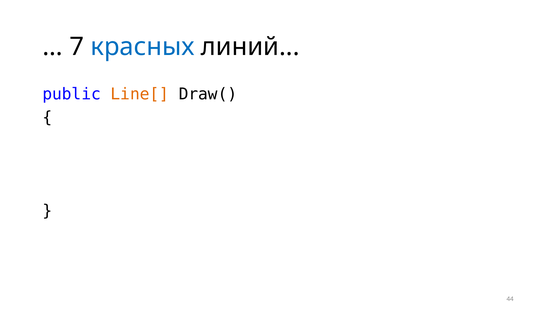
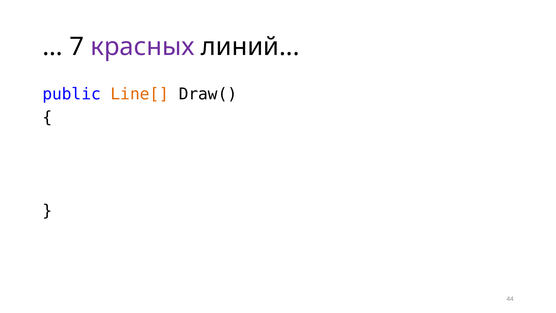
красных colour: blue -> purple
